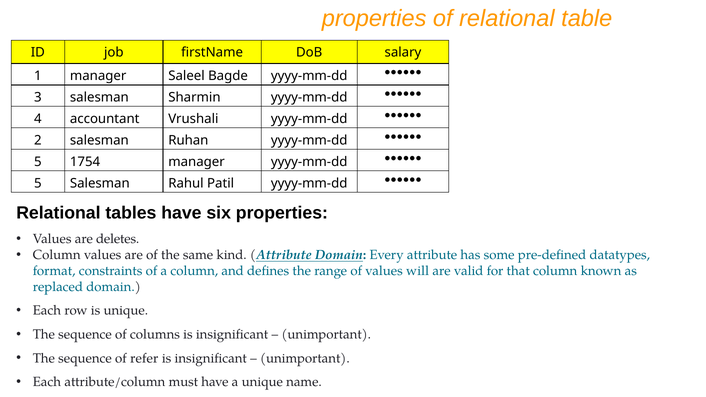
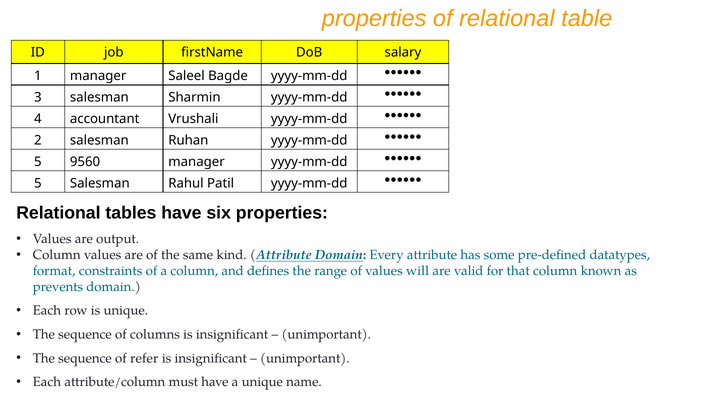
1754: 1754 -> 9560
deletes: deletes -> output
replaced: replaced -> prevents
